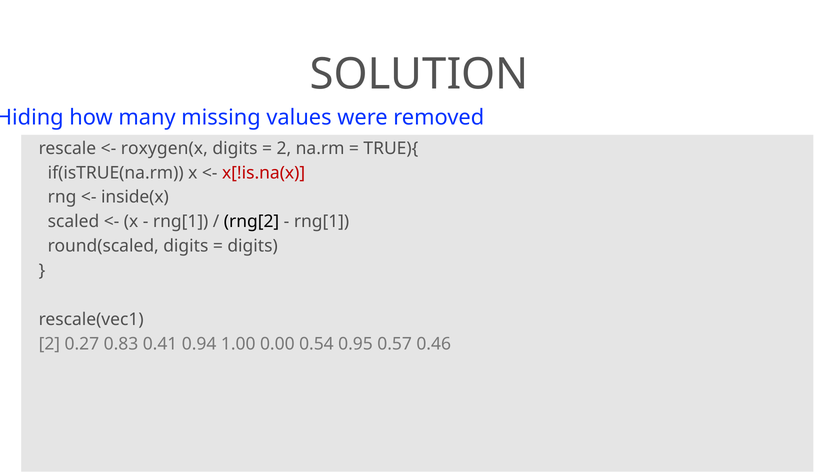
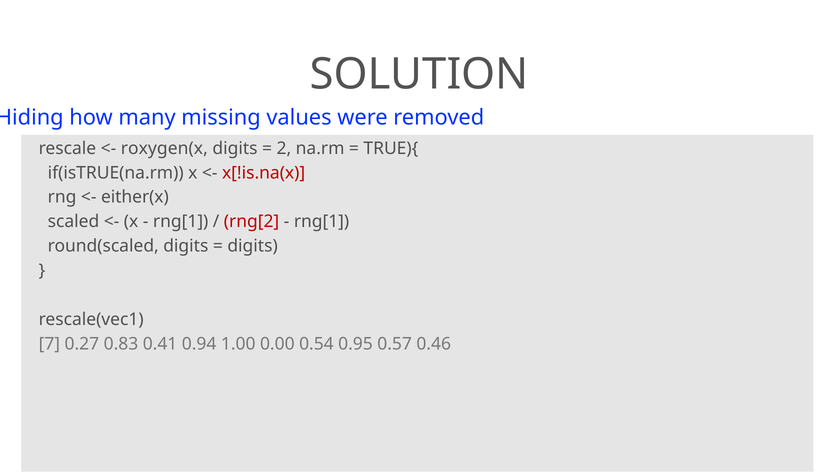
inside(x: inside(x -> either(x
rng[2 colour: black -> red
2 at (49, 344): 2 -> 7
